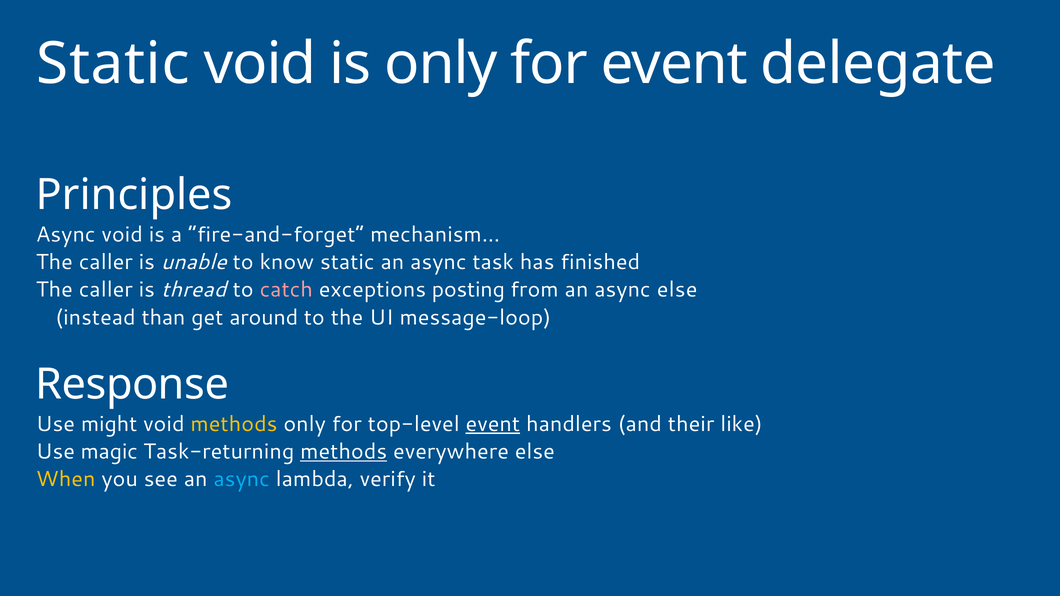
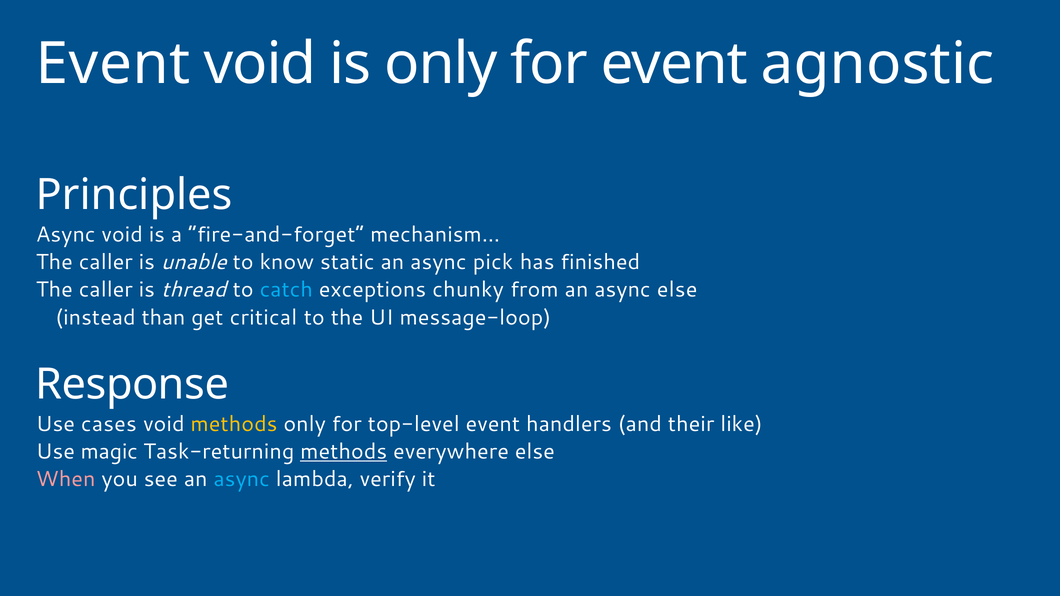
Static at (113, 64): Static -> Event
delegate: delegate -> agnostic
task: task -> pick
catch colour: pink -> light blue
posting: posting -> chunky
around: around -> critical
might: might -> cases
event at (493, 424) underline: present -> none
When colour: yellow -> pink
